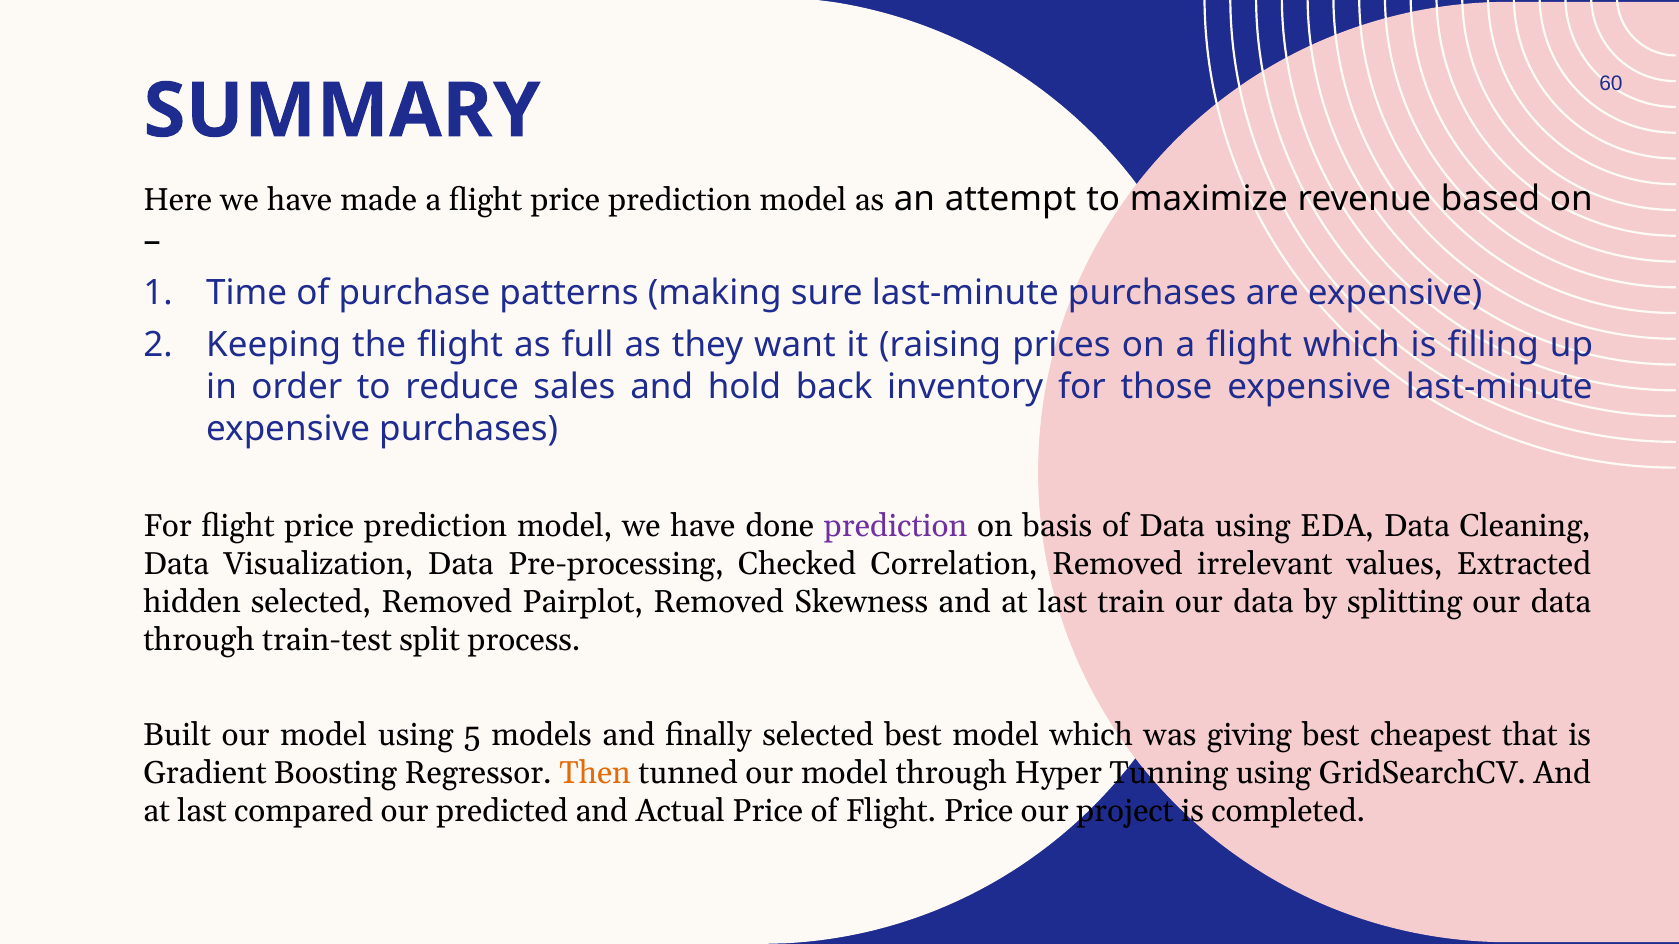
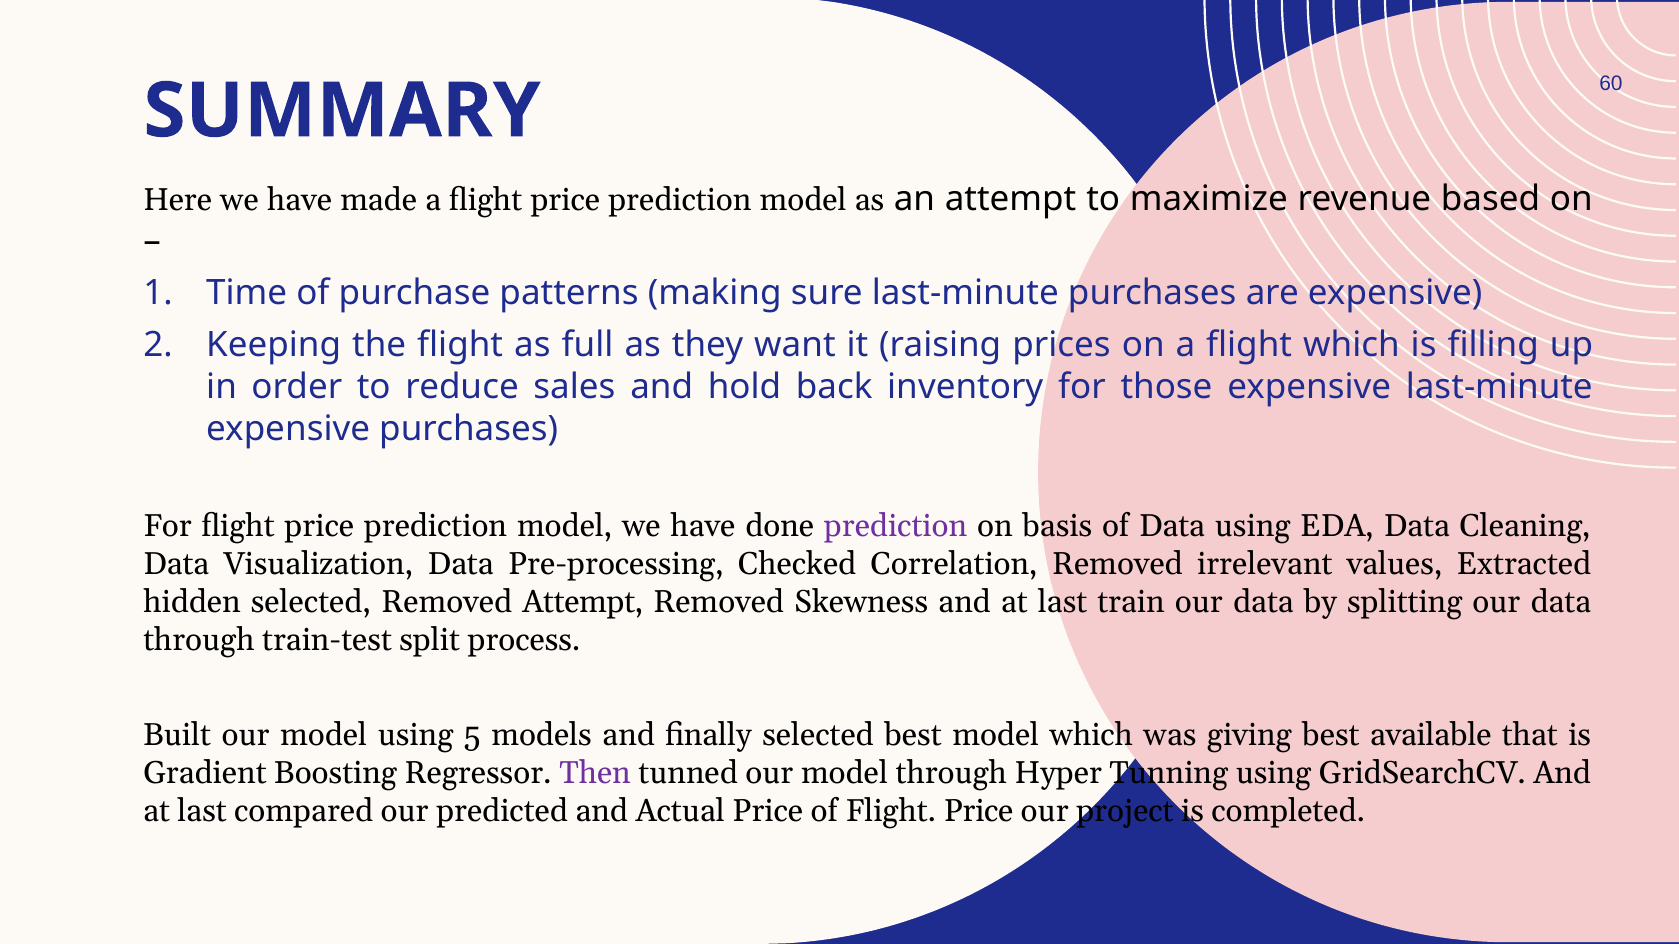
Pairplot: Pairplot -> Attempt
cheapest: cheapest -> available
Then colour: orange -> purple
